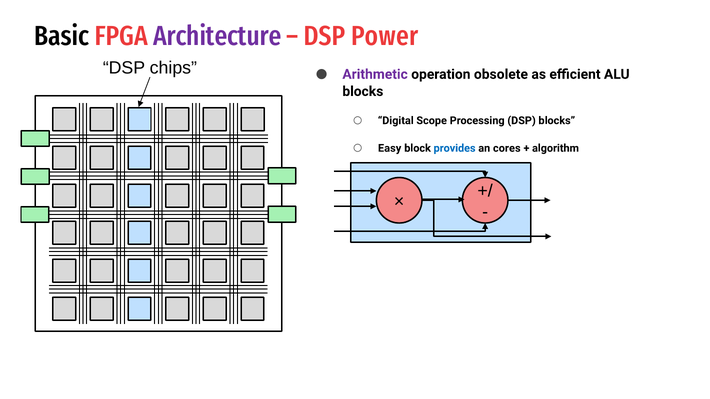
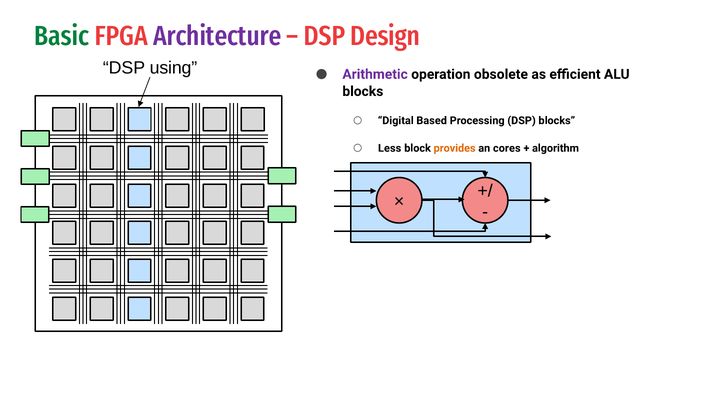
Basic colour: black -> green
Power: Power -> Design
chips: chips -> using
Scope: Scope -> Based
Easy: Easy -> Less
provides colour: blue -> orange
